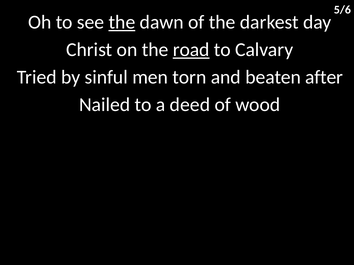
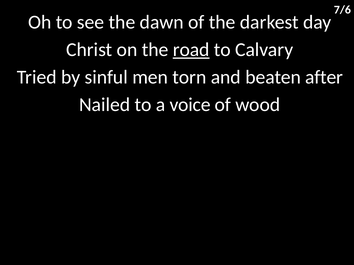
5/6: 5/6 -> 7/6
the at (122, 22) underline: present -> none
deed: deed -> voice
